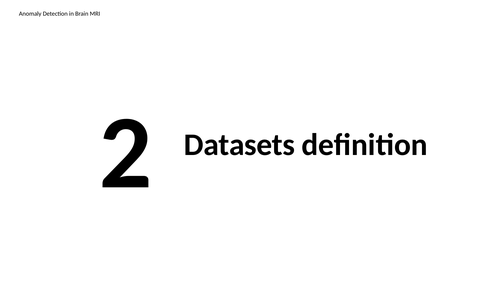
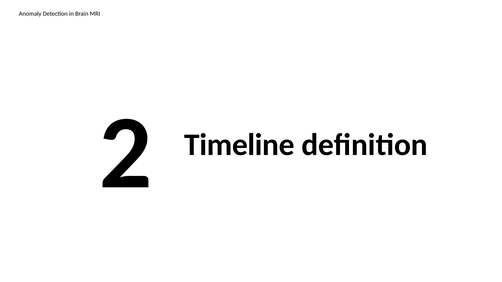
Datasets: Datasets -> Timeline
